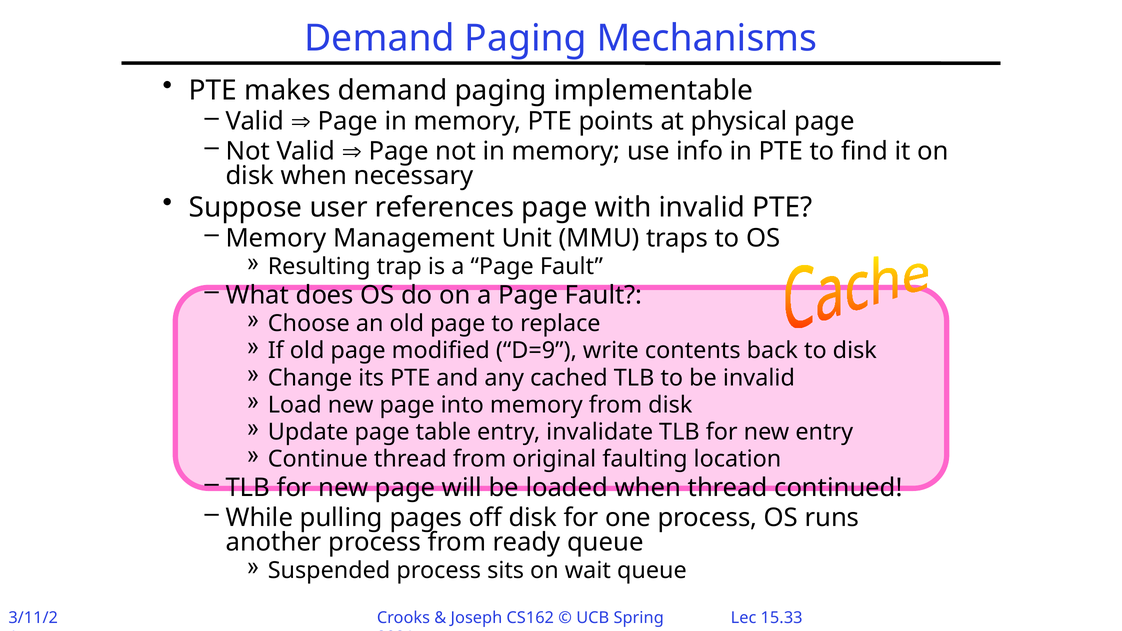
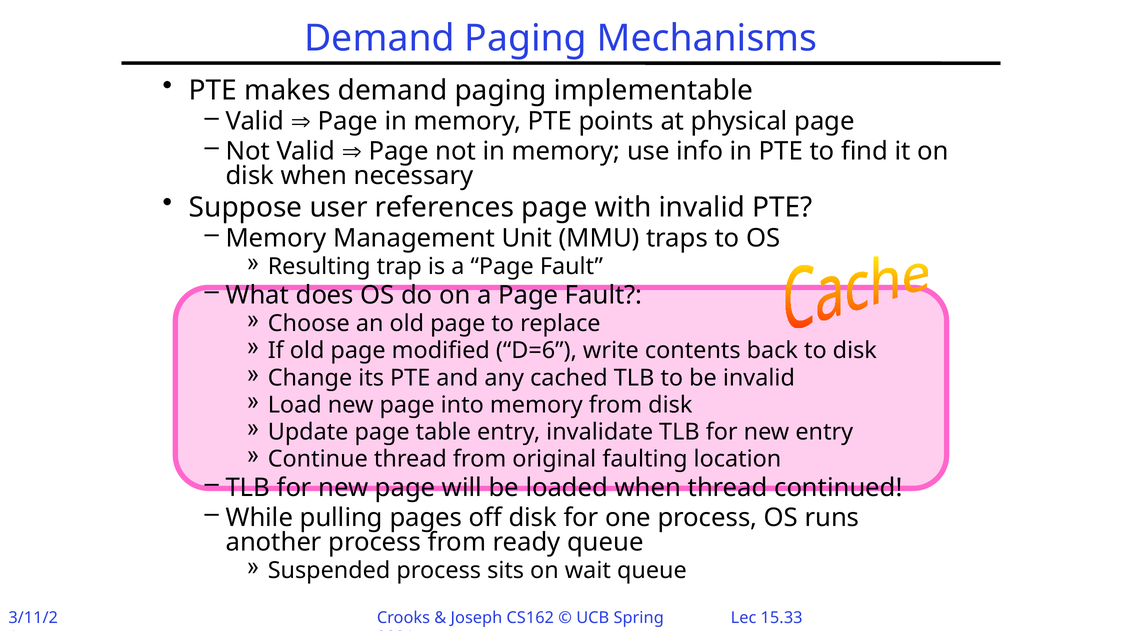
D=9: D=9 -> D=6
